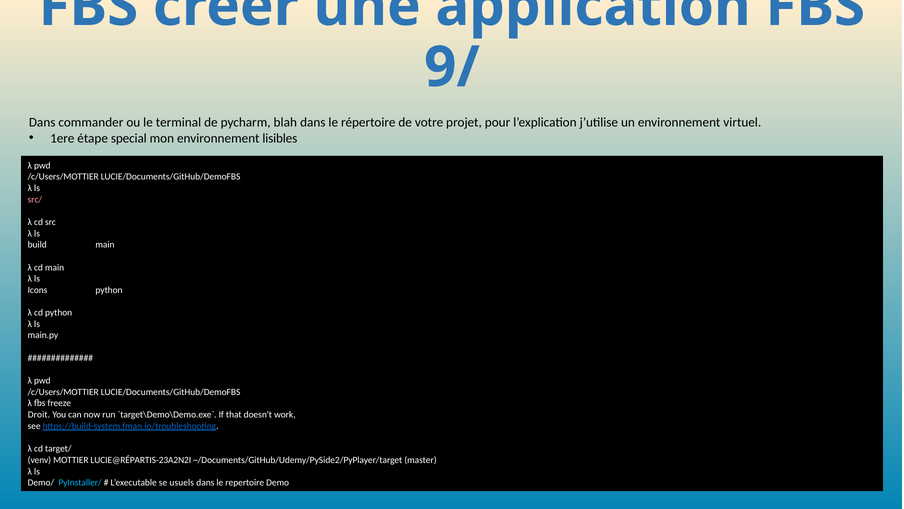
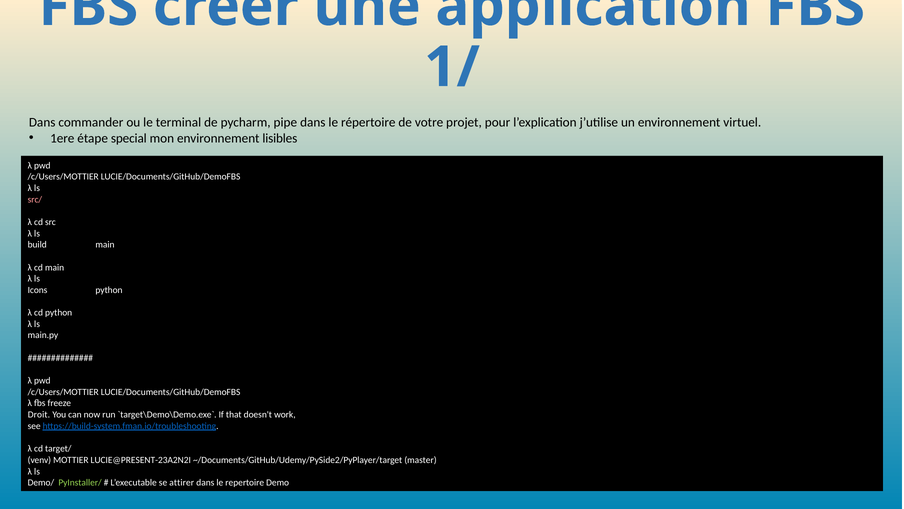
9/: 9/ -> 1/
blah: blah -> pipe
LUCIE@RÉPARTIS-23A2N2I: LUCIE@RÉPARTIS-23A2N2I -> LUCIE@PRESENT-23A2N2I
PyInstaller/ colour: light blue -> light green
usuels: usuels -> attirer
